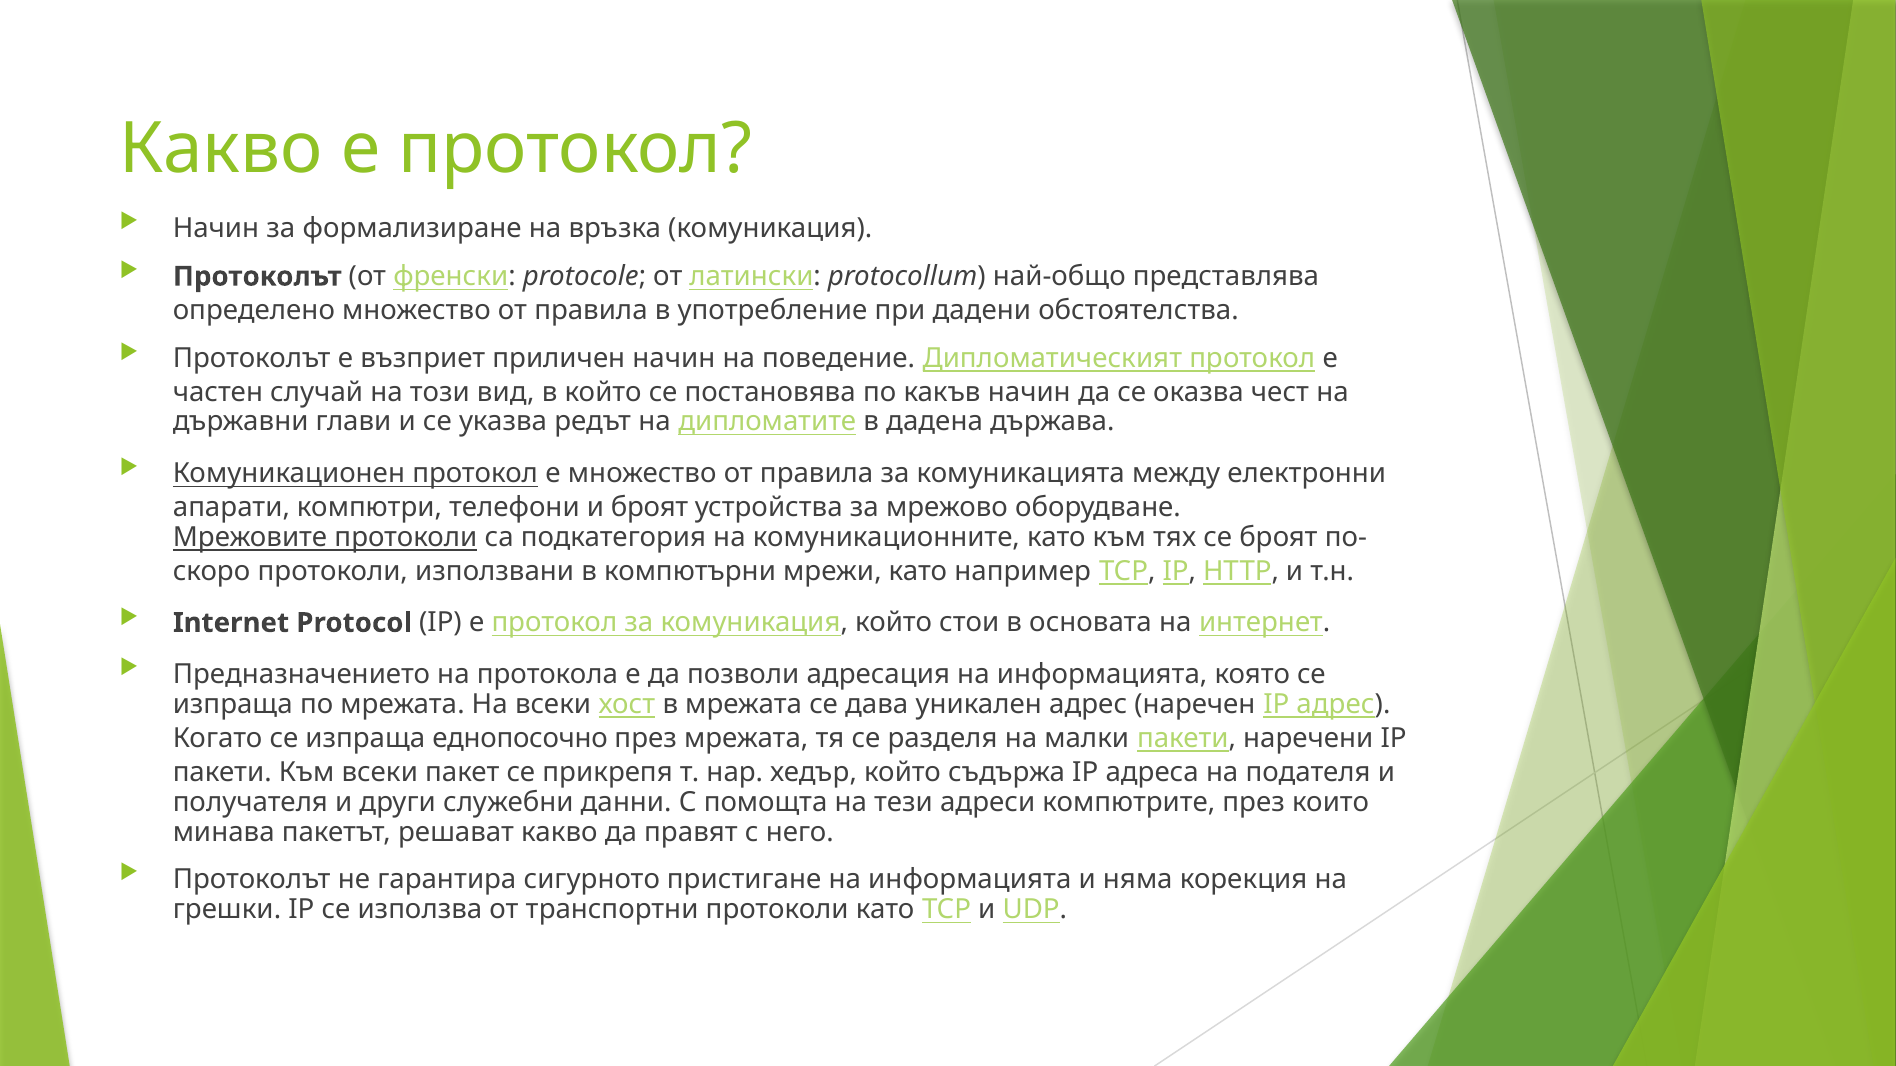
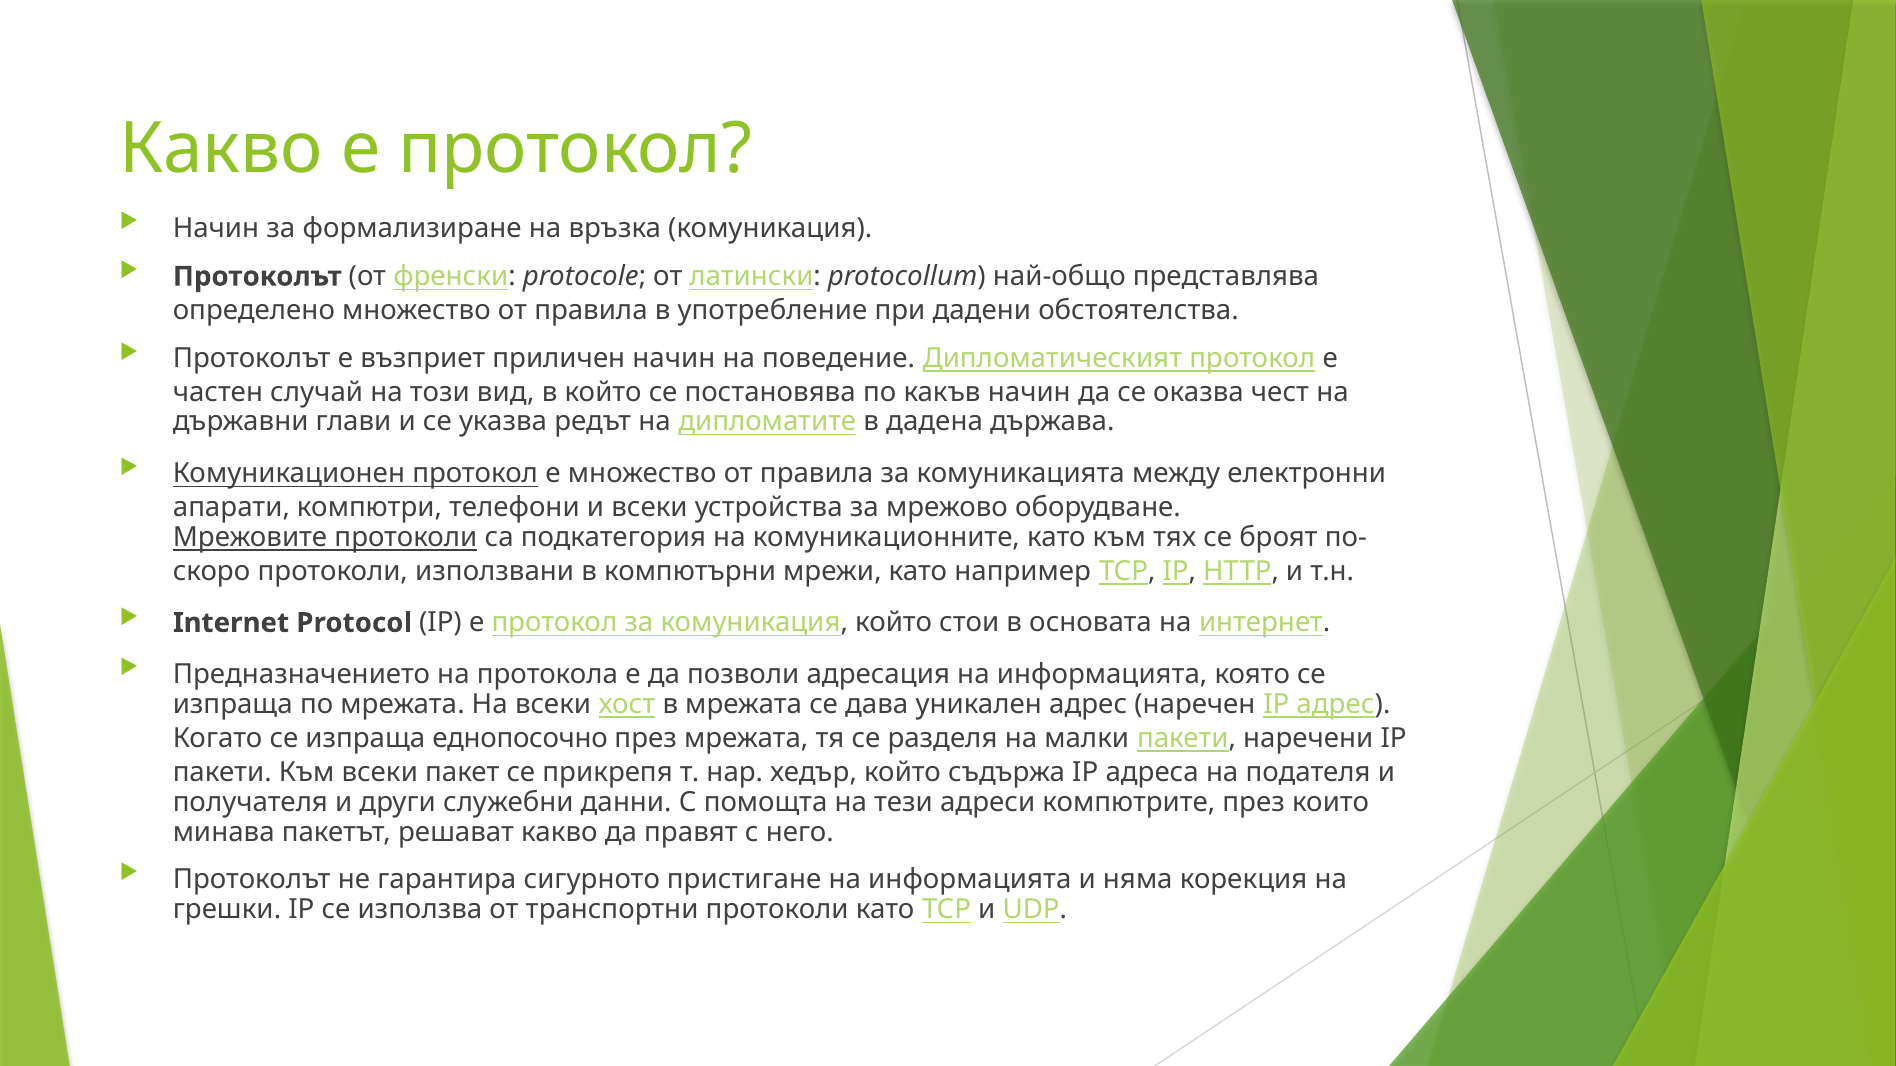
и броят: броят -> всеки
